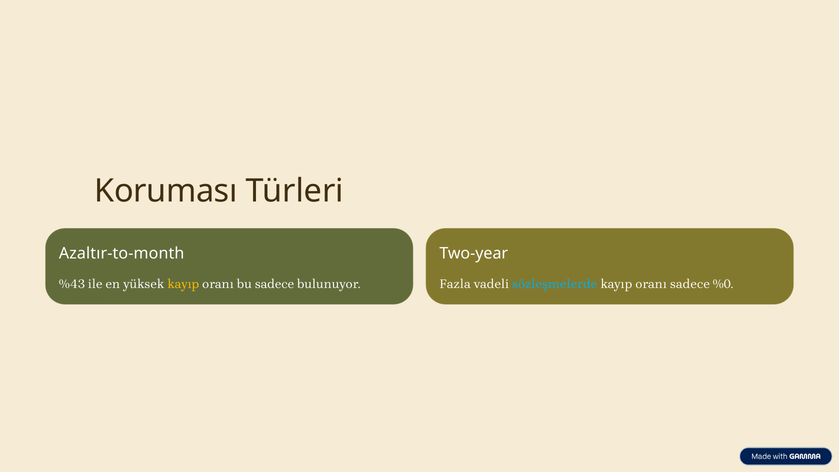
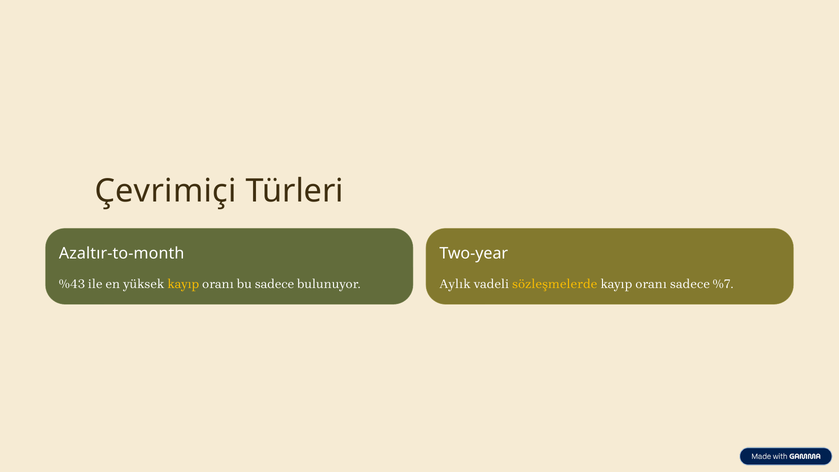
Koruması: Koruması -> Çevrimiçi
Fazla: Fazla -> Aylık
sözleşmelerde colour: light blue -> yellow
%0: %0 -> %7
